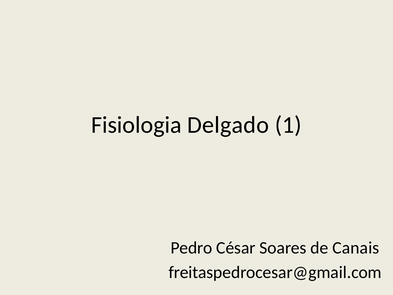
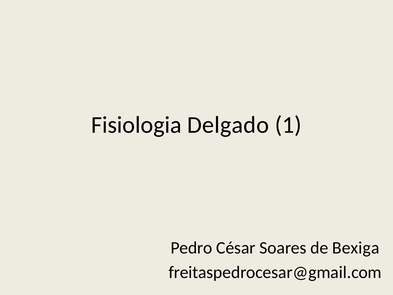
Canais: Canais -> Bexiga
